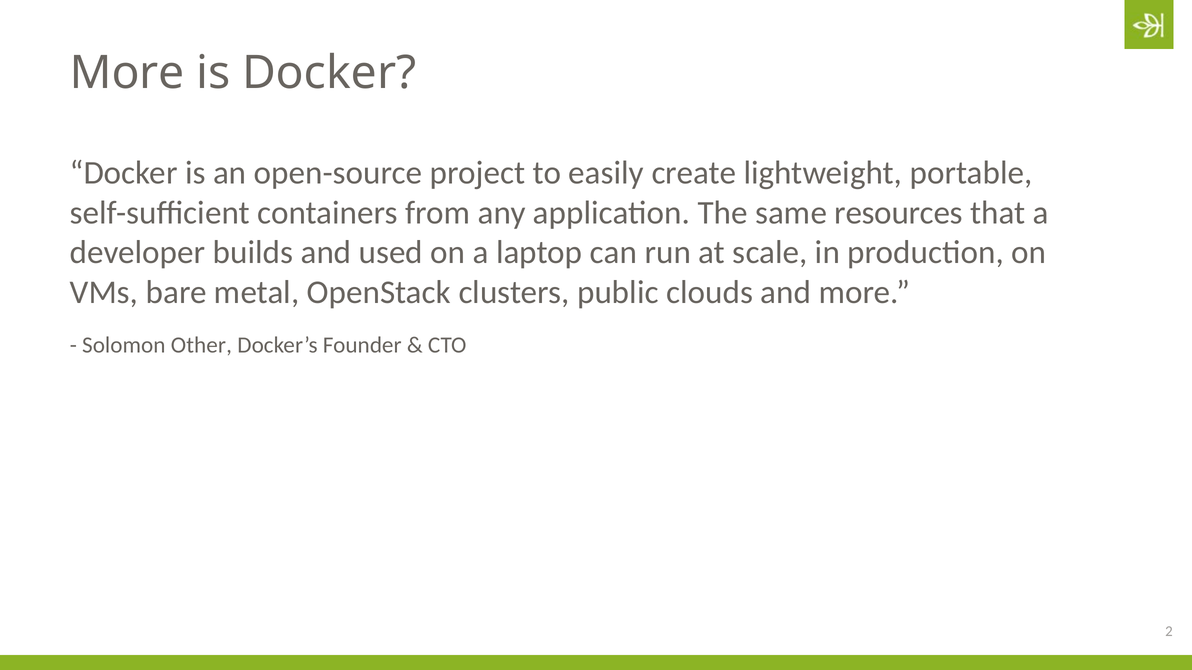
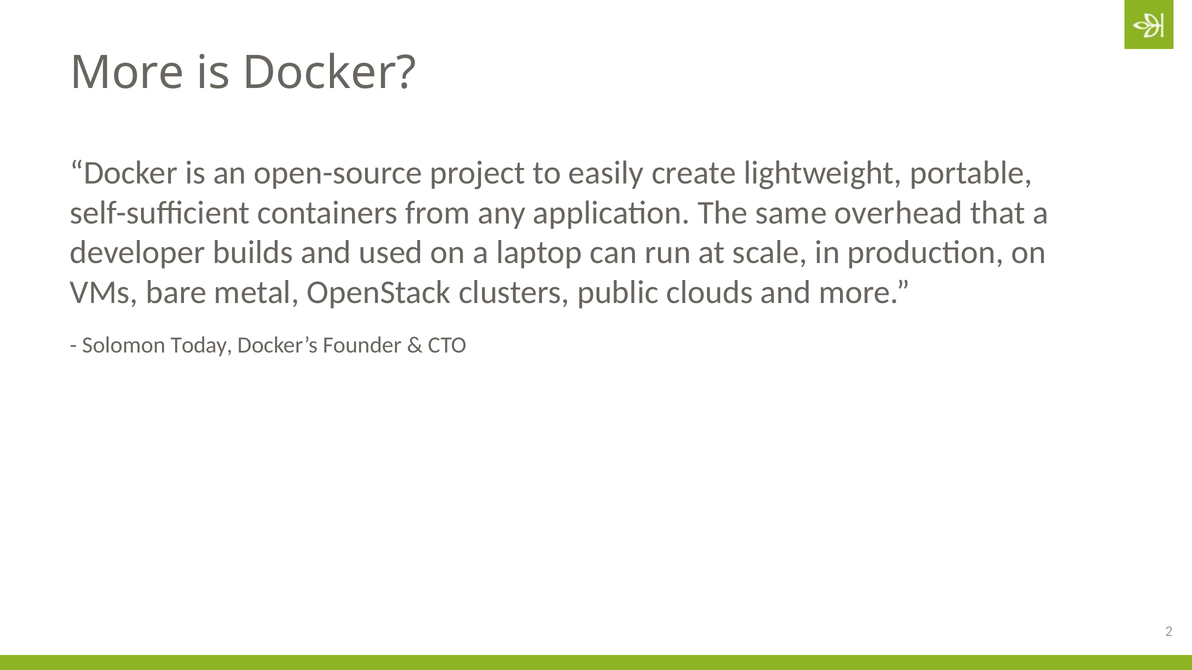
resources: resources -> overhead
Other: Other -> Today
